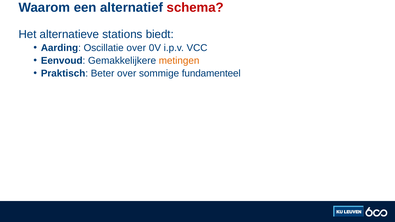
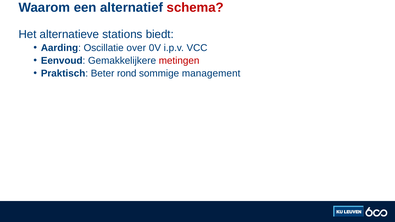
metingen colour: orange -> red
Beter over: over -> rond
fundamenteel: fundamenteel -> management
